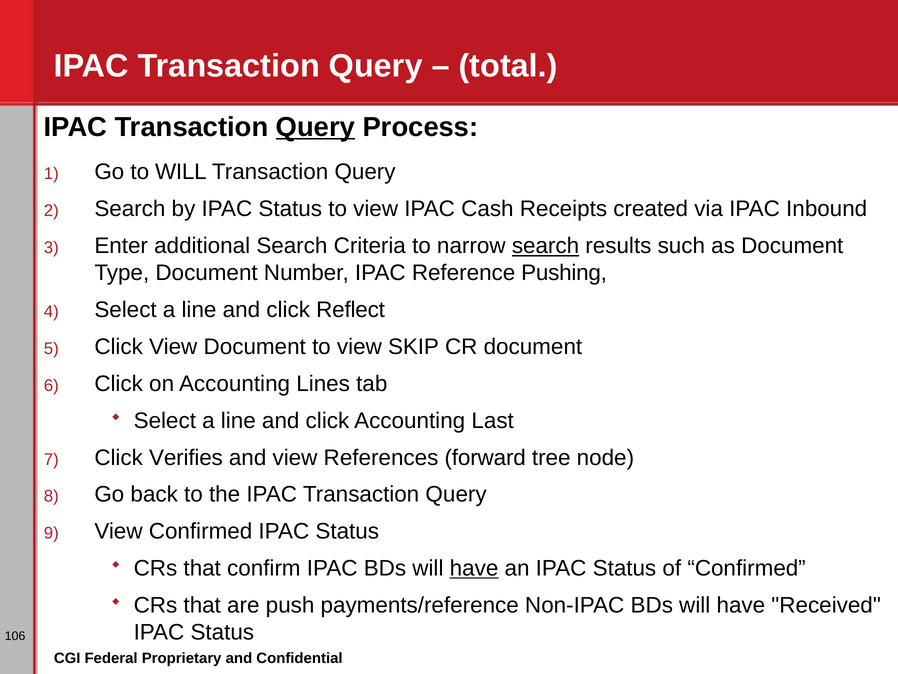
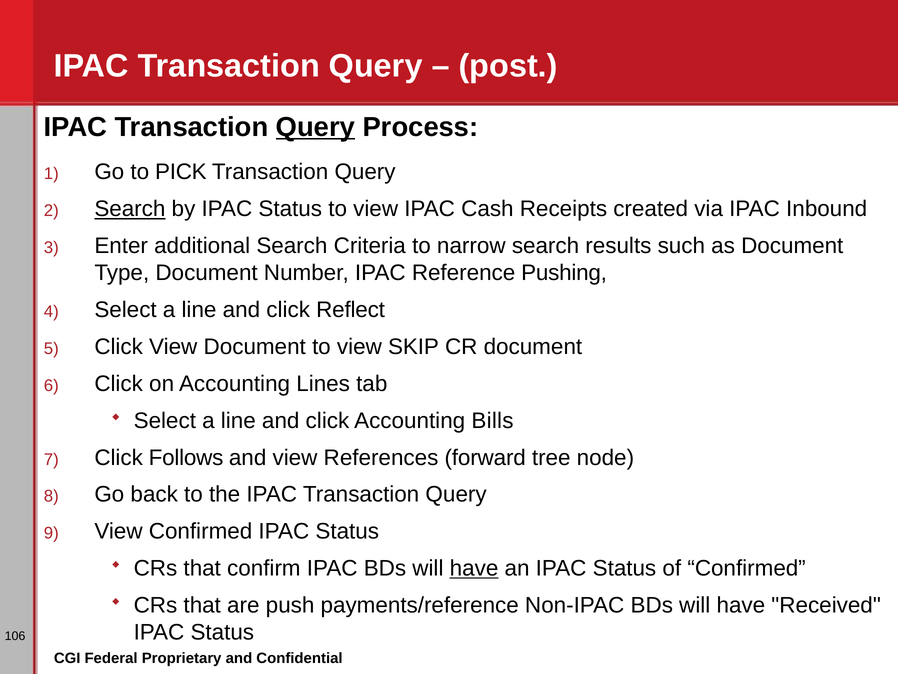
total: total -> post
to WILL: WILL -> PICK
Search at (130, 209) underline: none -> present
search at (545, 246) underline: present -> none
Last: Last -> Bills
Verifies: Verifies -> Follows
